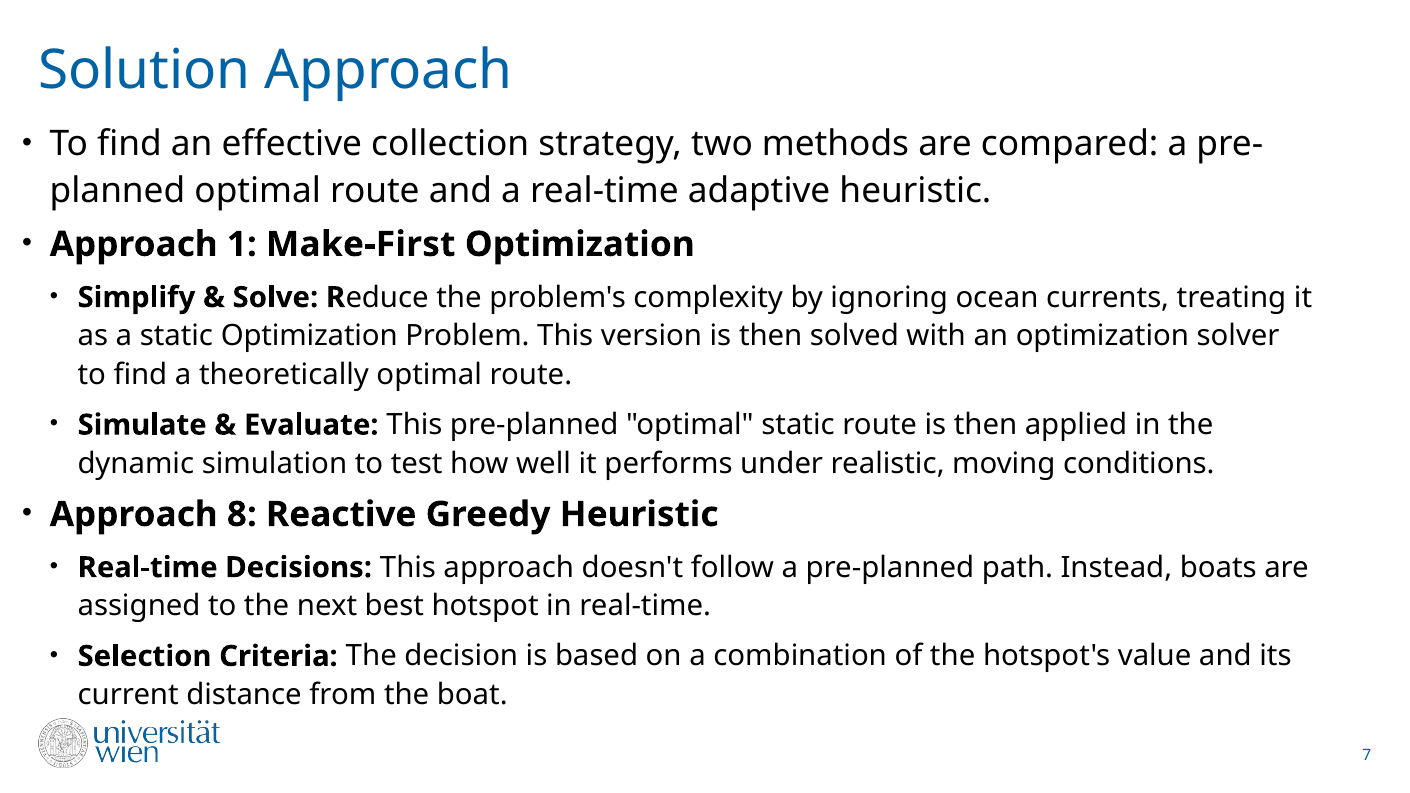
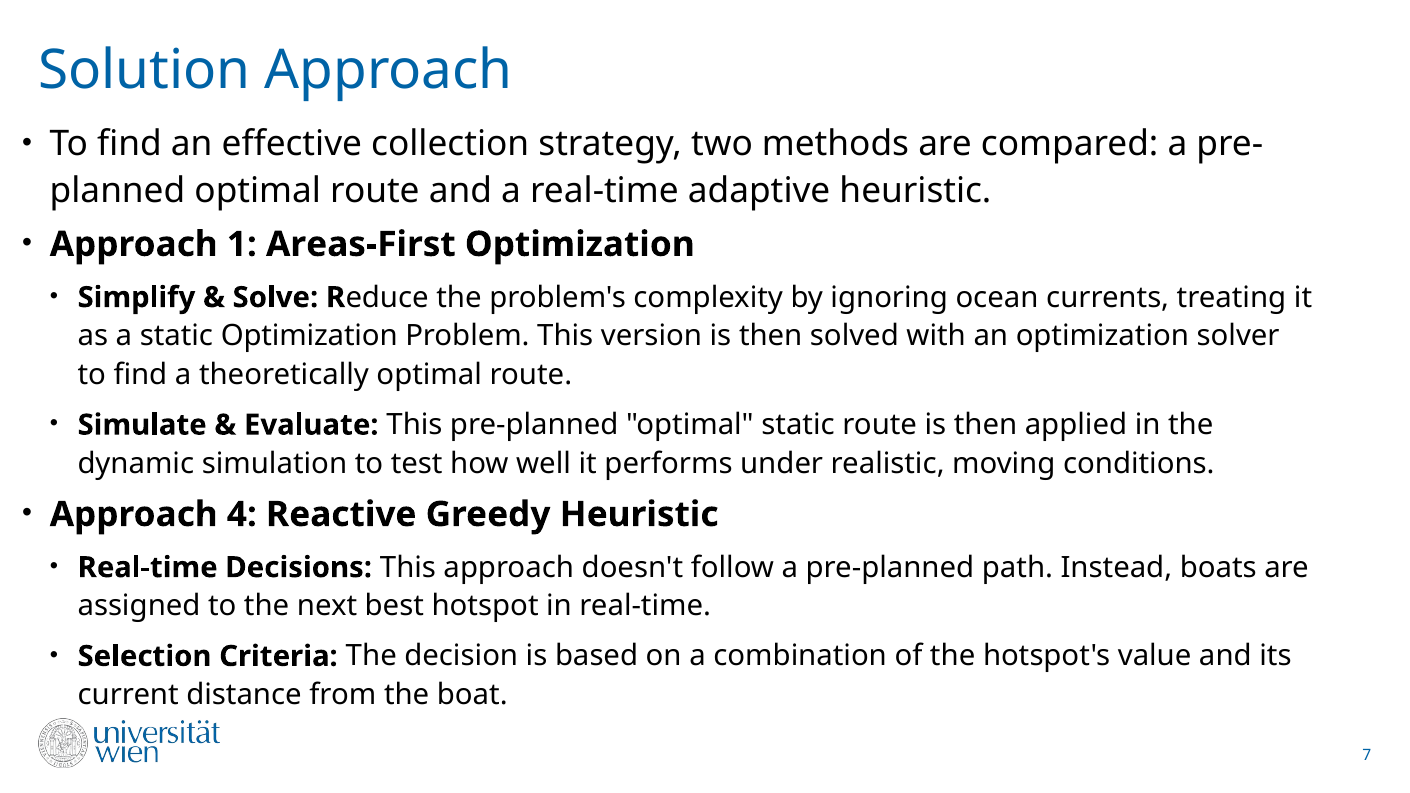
Make-First: Make-First -> Areas-First
8: 8 -> 4
